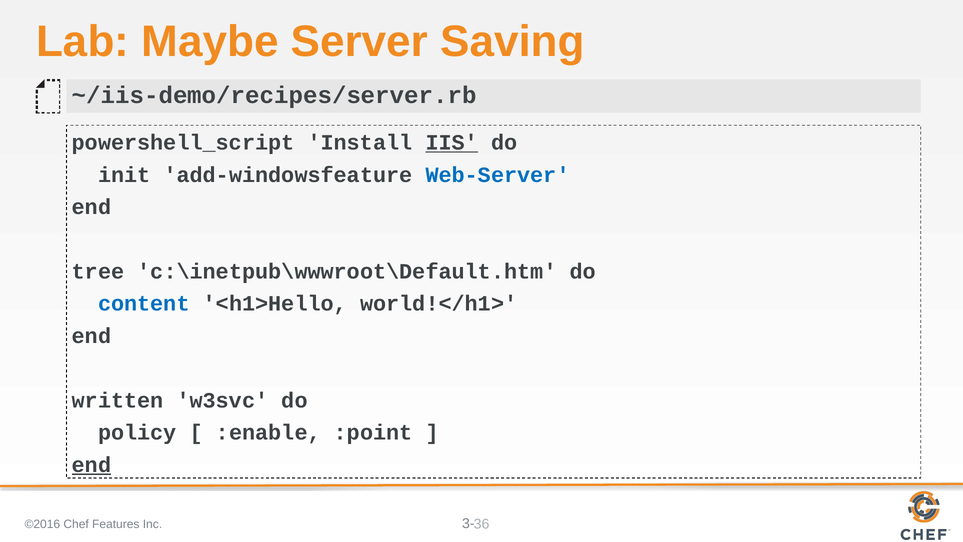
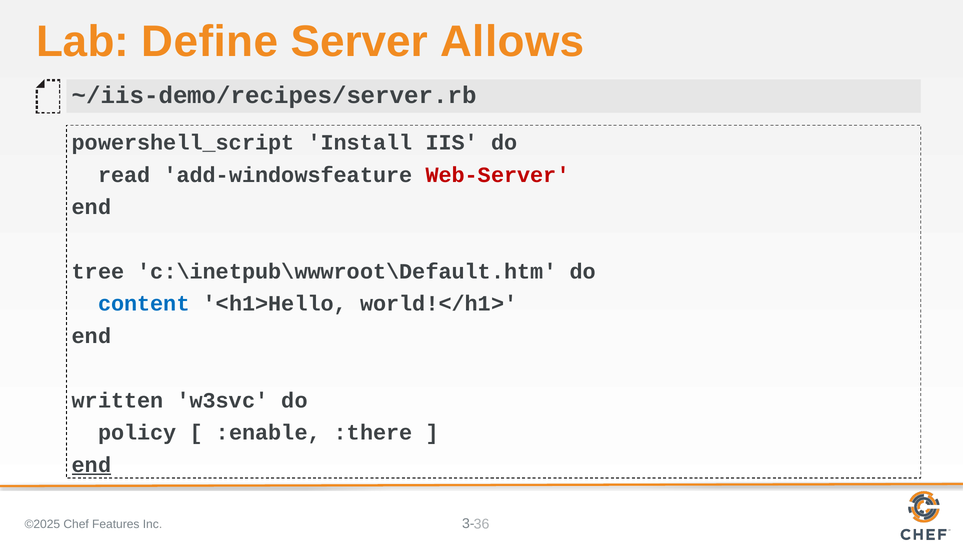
Maybe: Maybe -> Define
Saving: Saving -> Allows
IIS underline: present -> none
init: init -> read
Web-Server colour: blue -> red
:point: :point -> :there
©2016: ©2016 -> ©2025
